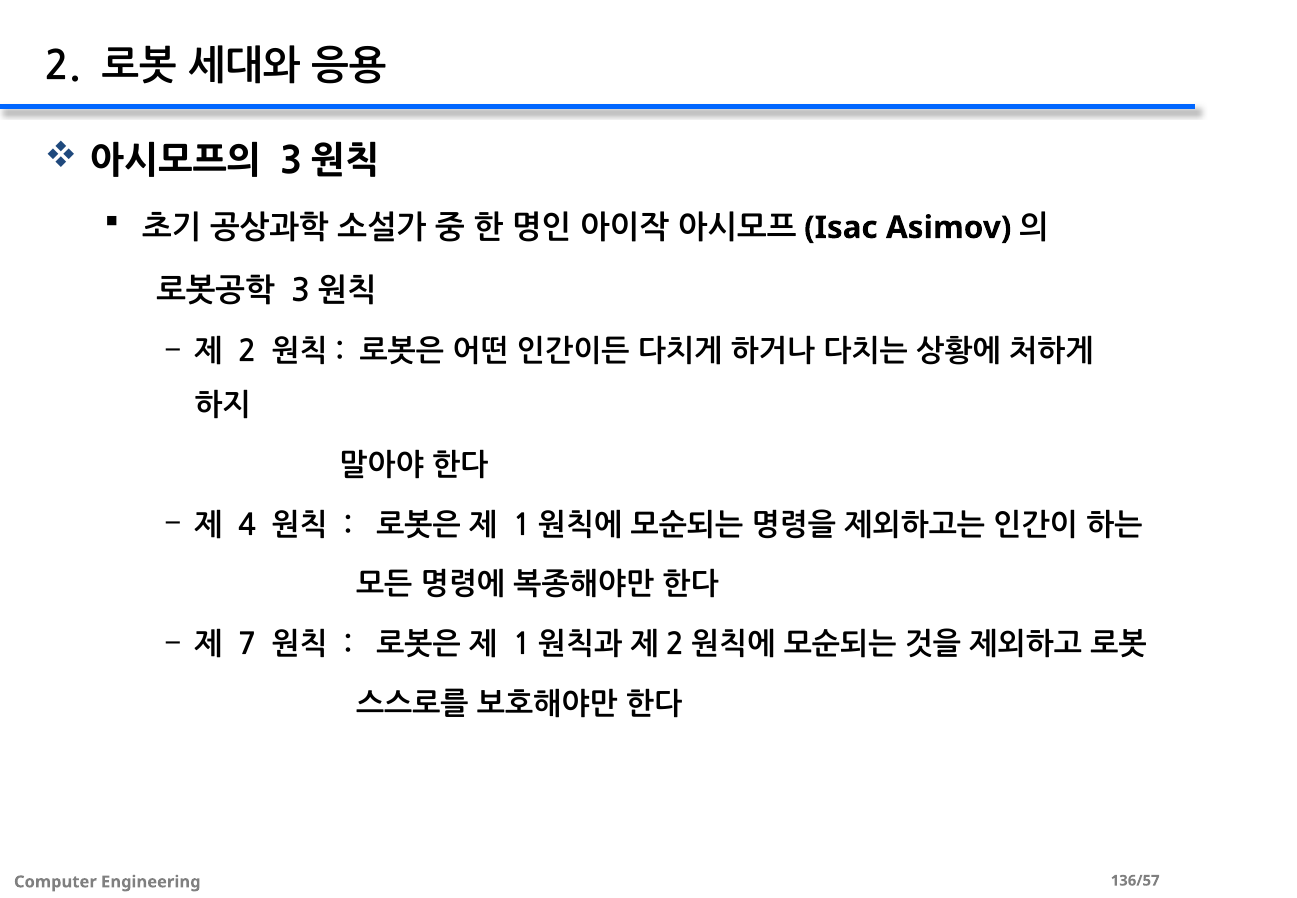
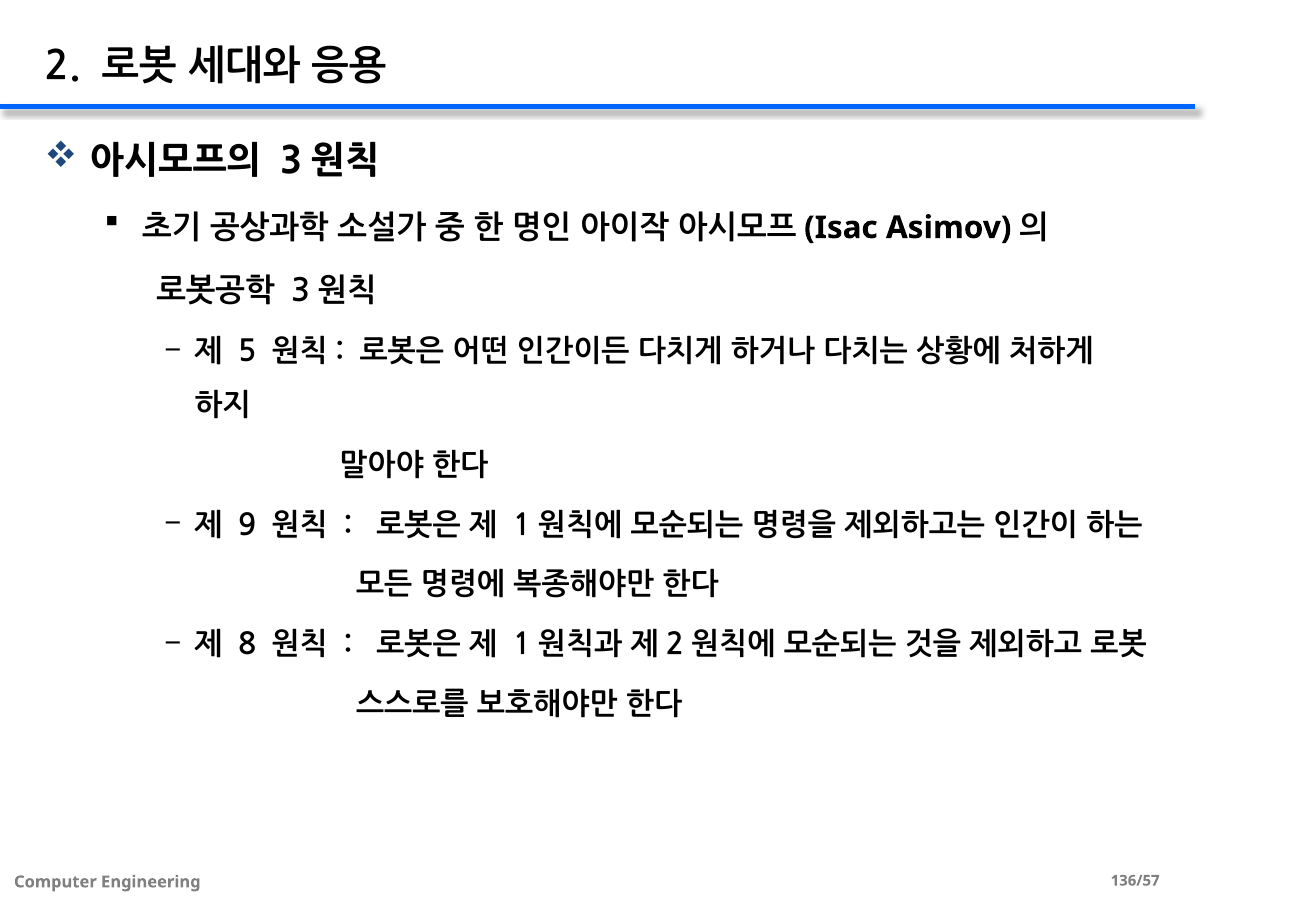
2 at (247, 352): 2 -> 5
4: 4 -> 9
7: 7 -> 8
